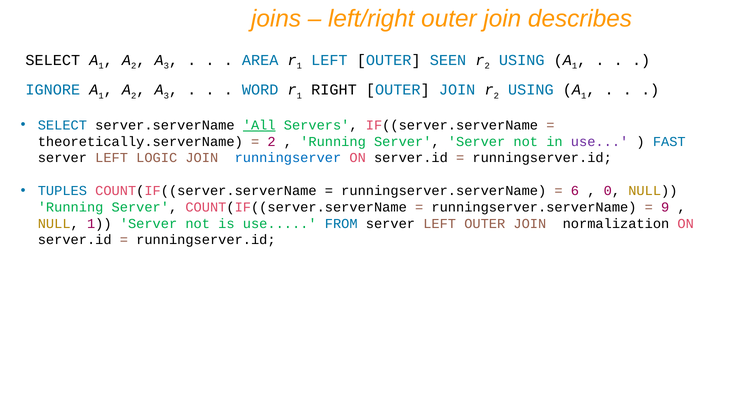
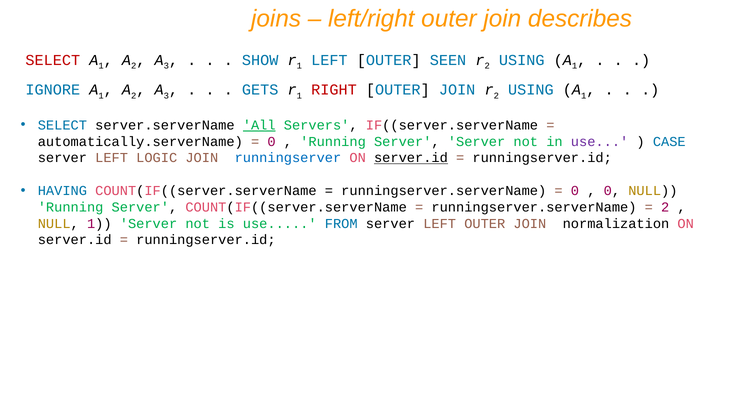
SELECT at (53, 60) colour: black -> red
AREA: AREA -> SHOW
WORD: WORD -> GETS
RIGHT colour: black -> red
theoretically.serverName: theoretically.serverName -> automatically.serverName
2 at (272, 142): 2 -> 0
FAST: FAST -> CASE
server.id at (411, 158) underline: none -> present
TUPLES: TUPLES -> HAVING
6 at (575, 191): 6 -> 0
9 at (665, 207): 9 -> 2
